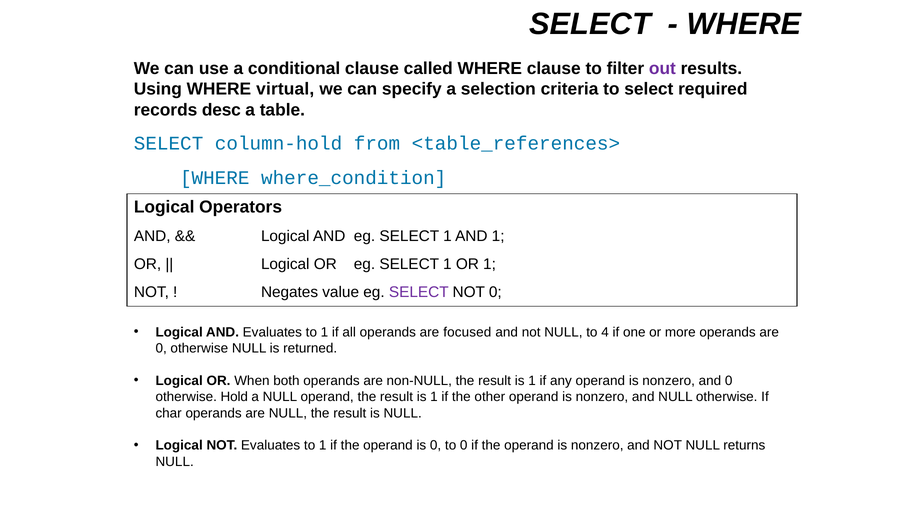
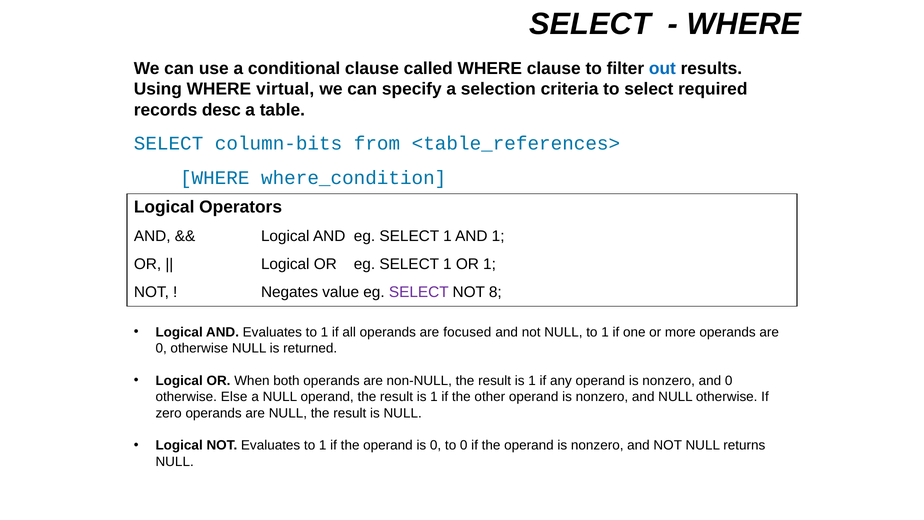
out colour: purple -> blue
column-hold: column-hold -> column-bits
NOT 0: 0 -> 8
NULL to 4: 4 -> 1
Hold: Hold -> Else
char: char -> zero
